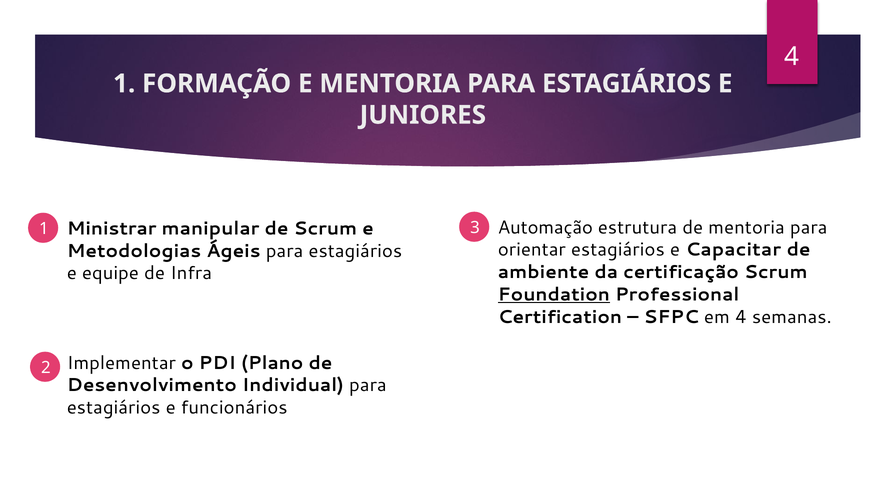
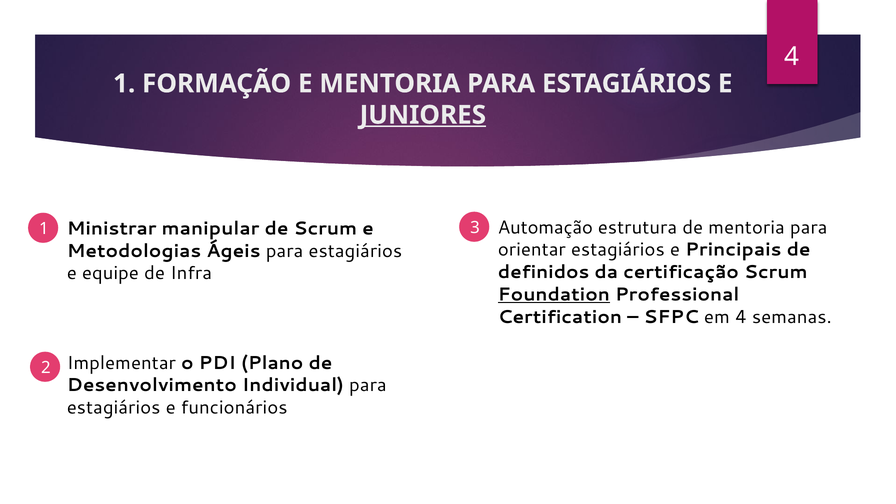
JUNIORES underline: none -> present
Capacitar: Capacitar -> Principais
ambiente: ambiente -> definidos
